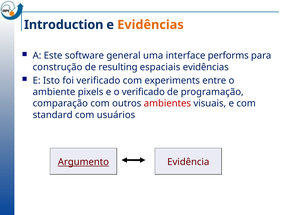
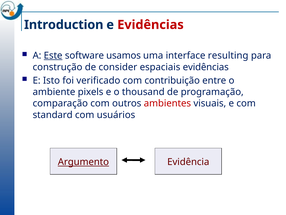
Evidências at (150, 25) colour: orange -> red
Este underline: none -> present
general: general -> usamos
performs: performs -> resulting
resulting: resulting -> consider
experiments: experiments -> contribuição
o verificado: verificado -> thousand
